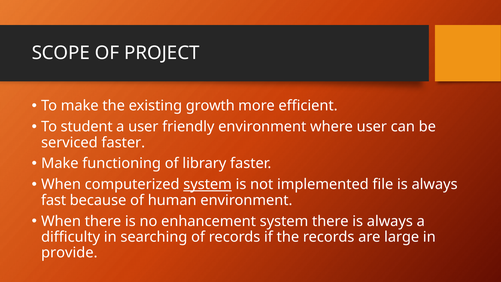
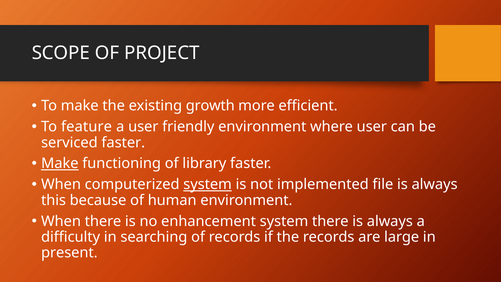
student: student -> feature
Make at (60, 163) underline: none -> present
fast: fast -> this
provide: provide -> present
